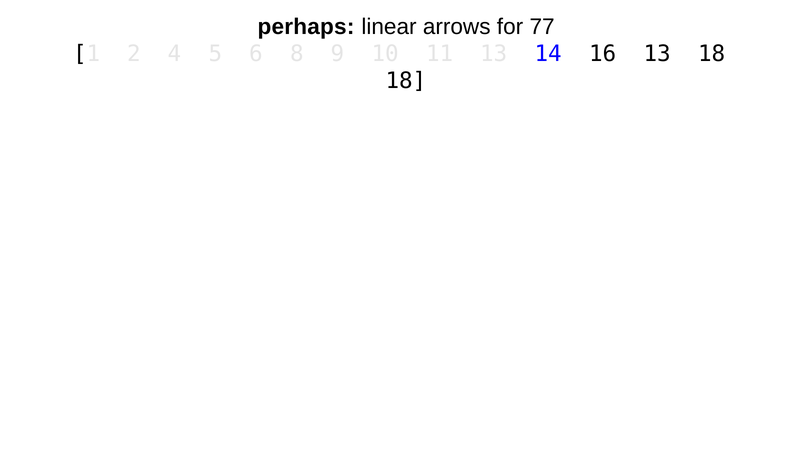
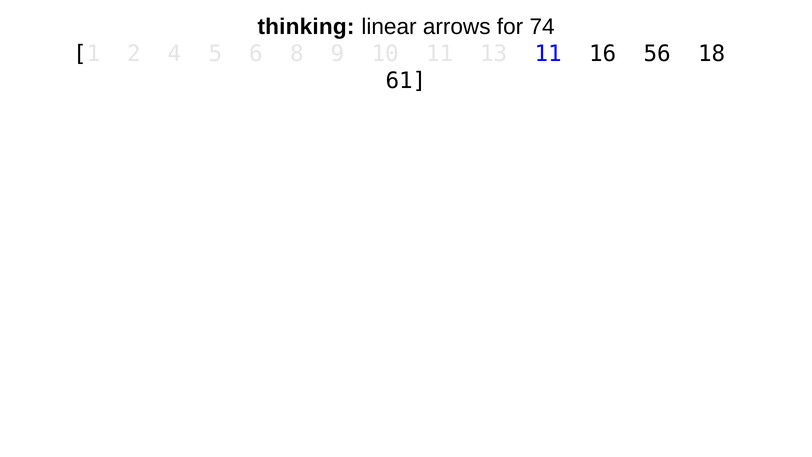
perhaps: perhaps -> thinking
77: 77 -> 74
13 14: 14 -> 11
16 13: 13 -> 56
18 at (406, 81): 18 -> 61
